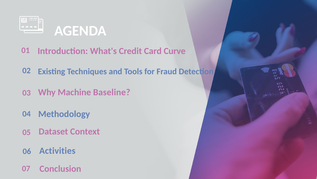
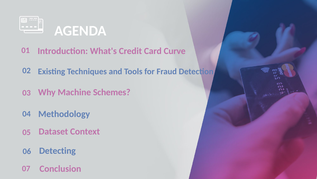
Baseline: Baseline -> Schemes
Activities: Activities -> Detecting
